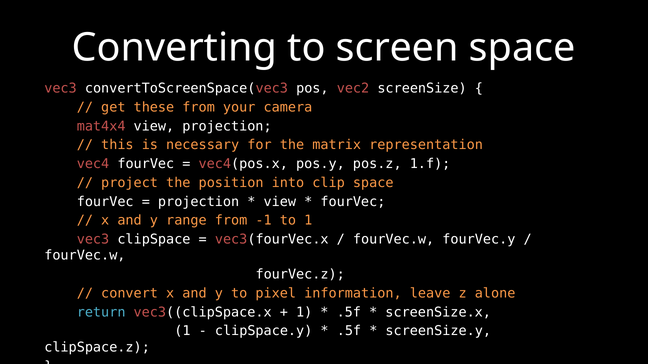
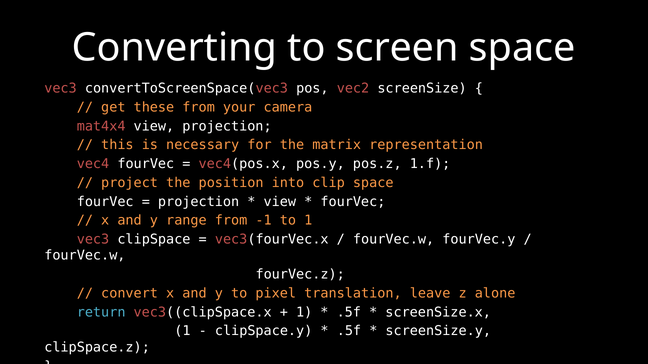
information: information -> translation
